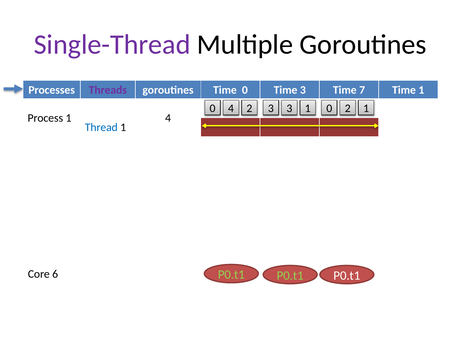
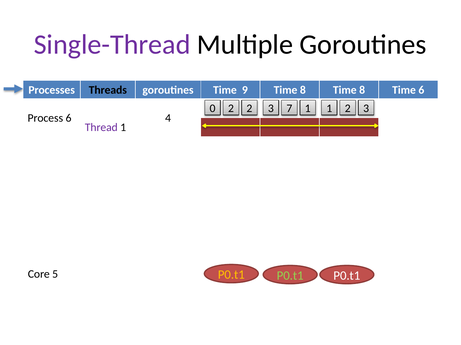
Threads colour: purple -> black
Time 0: 0 -> 9
3 at (303, 90): 3 -> 8
7 at (362, 90): 7 -> 8
Time 1: 1 -> 6
0 4: 4 -> 2
3 3: 3 -> 7
1 0: 0 -> 1
1 at (366, 109): 1 -> 3
Process 1: 1 -> 6
Thread colour: blue -> purple
P0.t1 at (231, 275) colour: light green -> yellow
6: 6 -> 5
